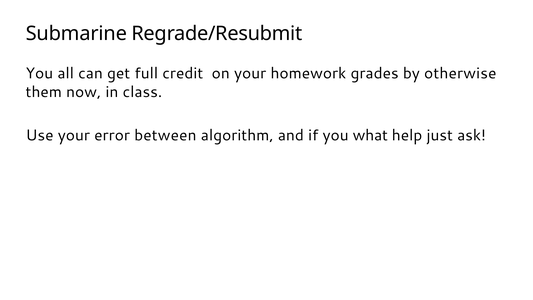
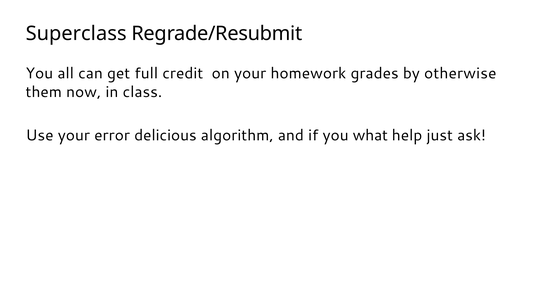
Submarine: Submarine -> Superclass
between: between -> delicious
